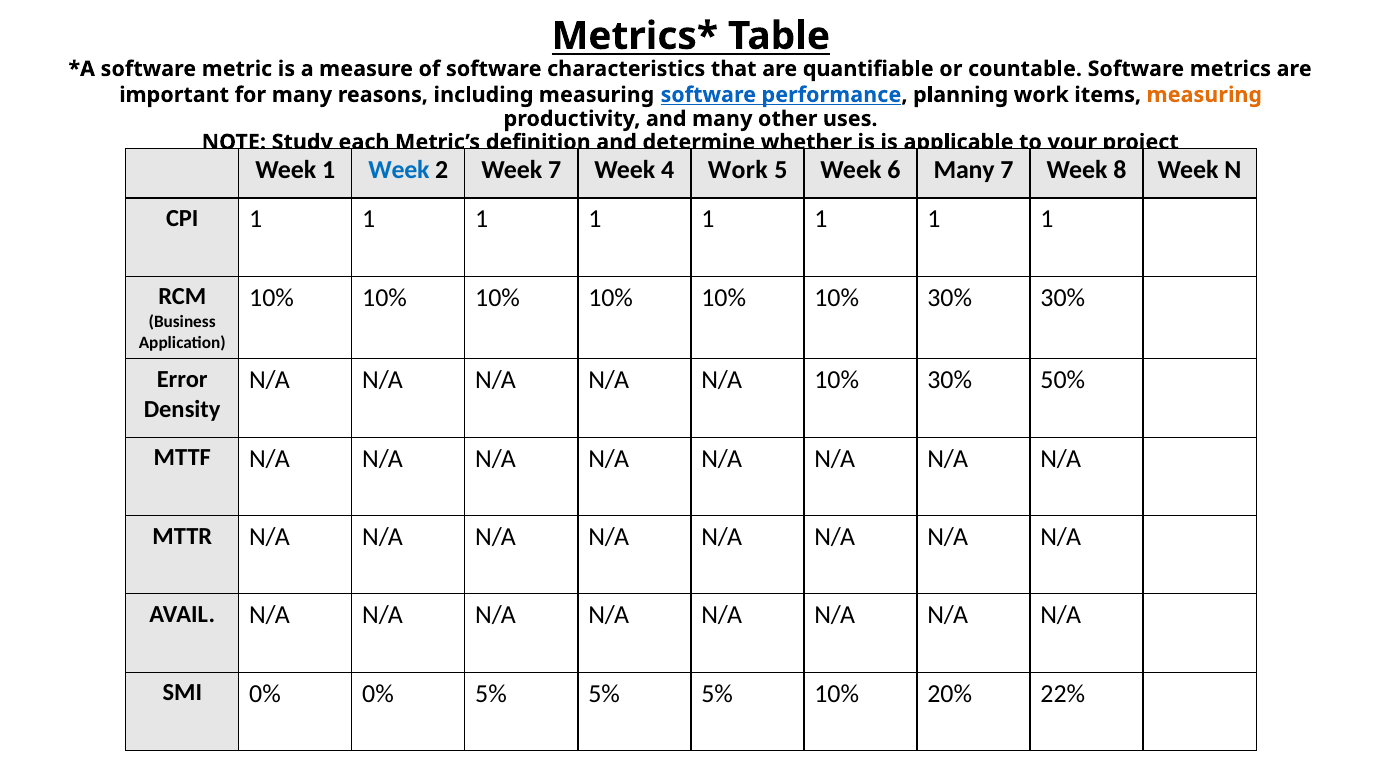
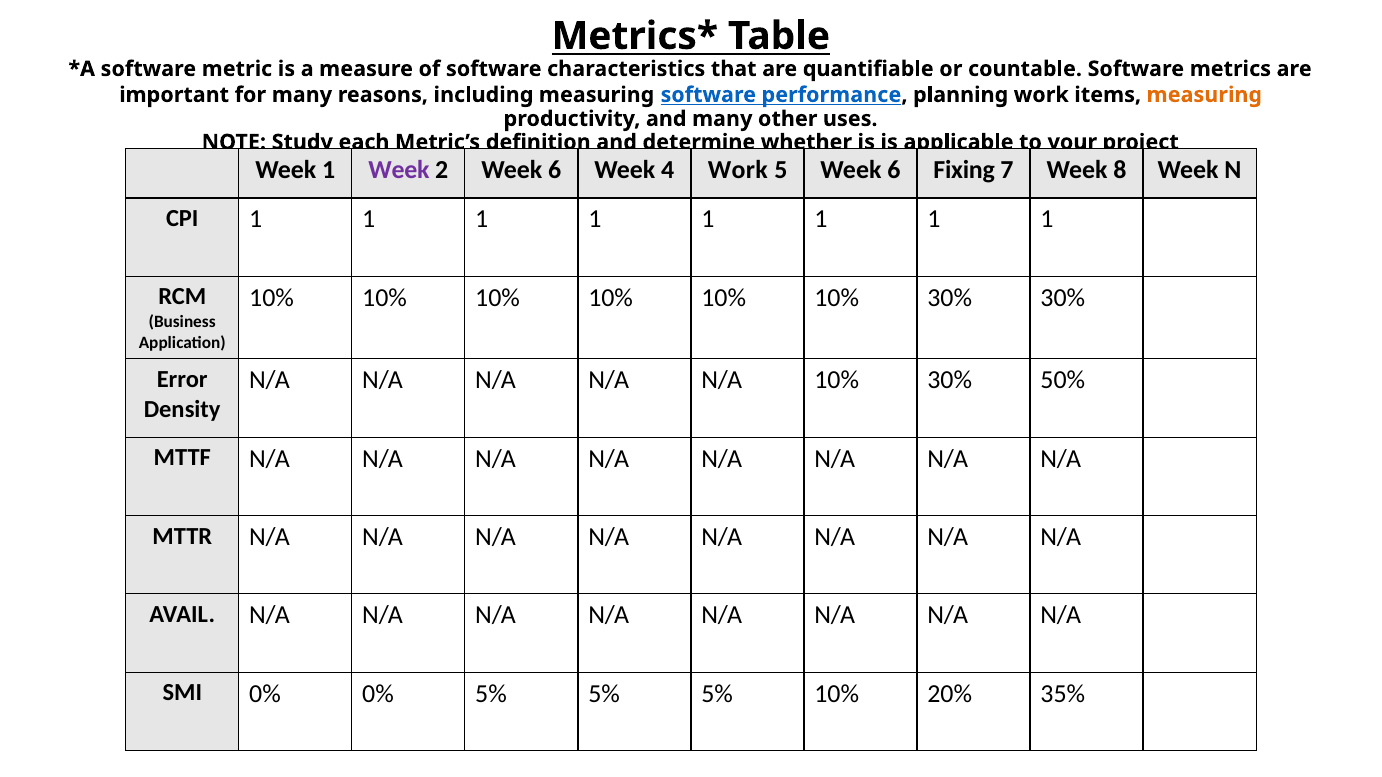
Week at (399, 170) colour: blue -> purple
2 Week 7: 7 -> 6
6 Many: Many -> Fixing
22%: 22% -> 35%
